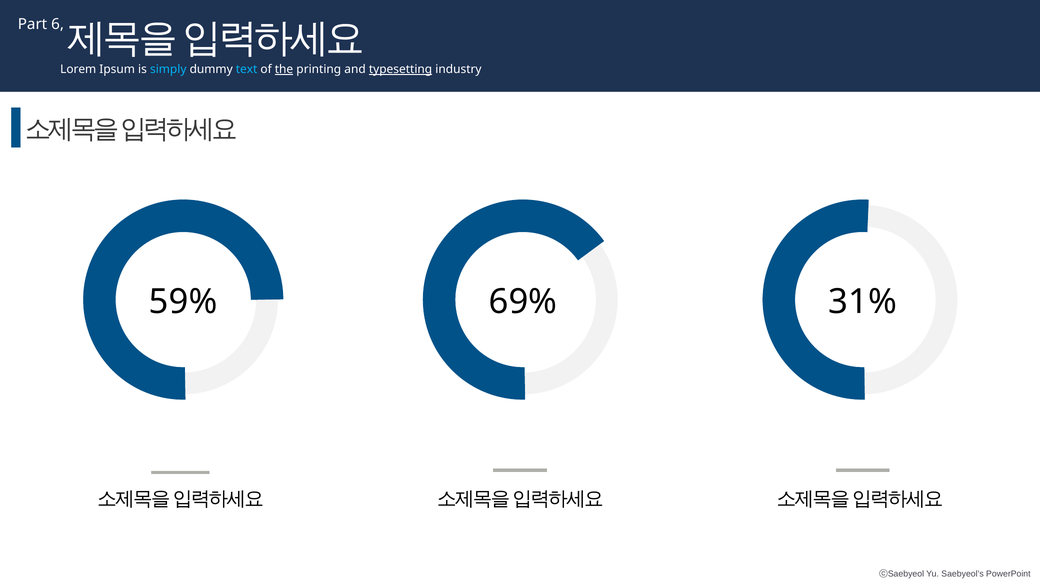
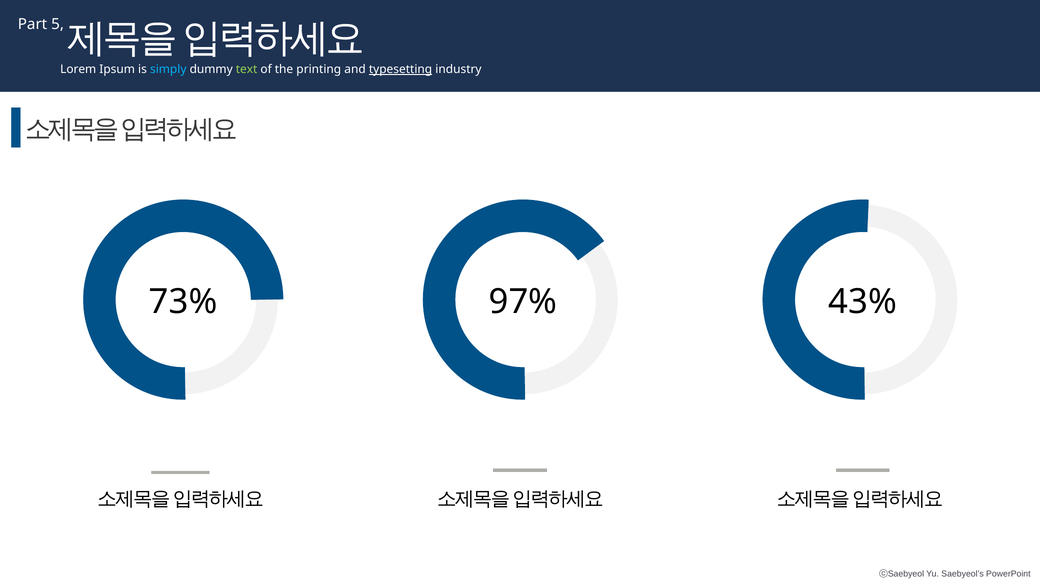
6: 6 -> 5
text colour: light blue -> light green
the underline: present -> none
59%: 59% -> 73%
69%: 69% -> 97%
31%: 31% -> 43%
